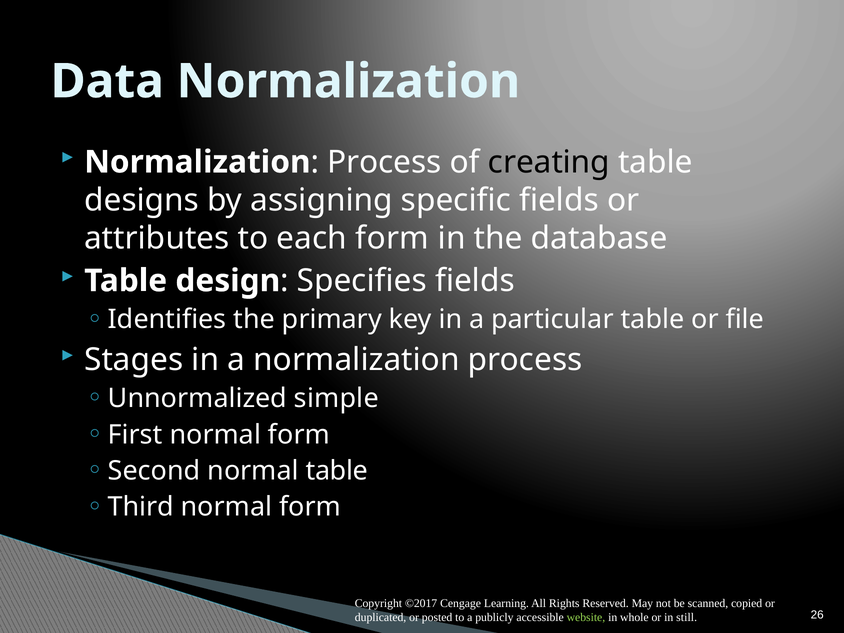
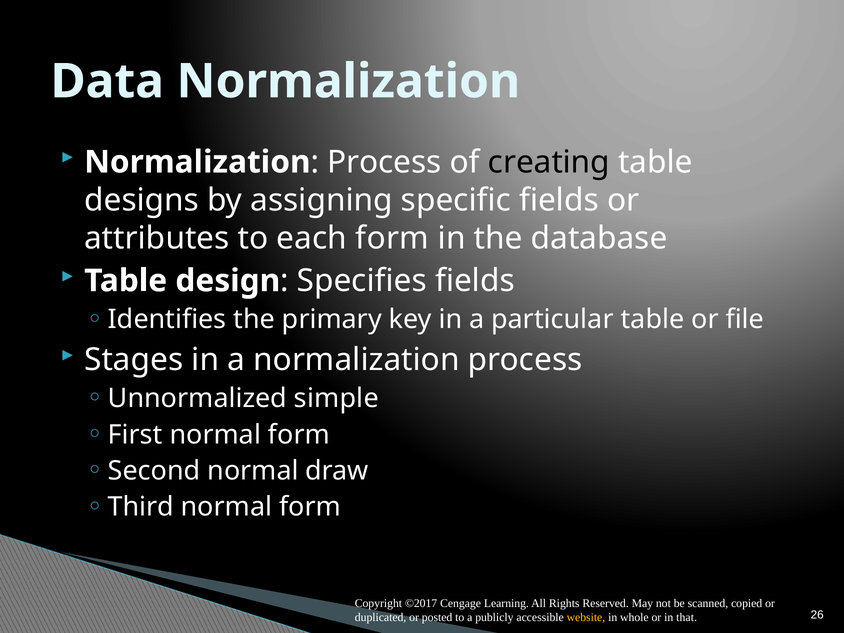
normal table: table -> draw
website colour: light green -> yellow
still: still -> that
